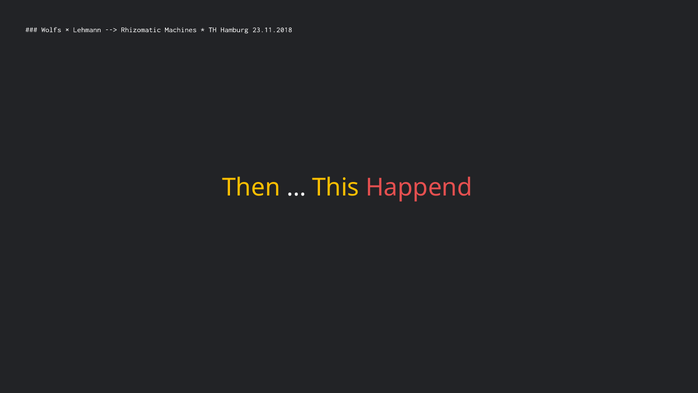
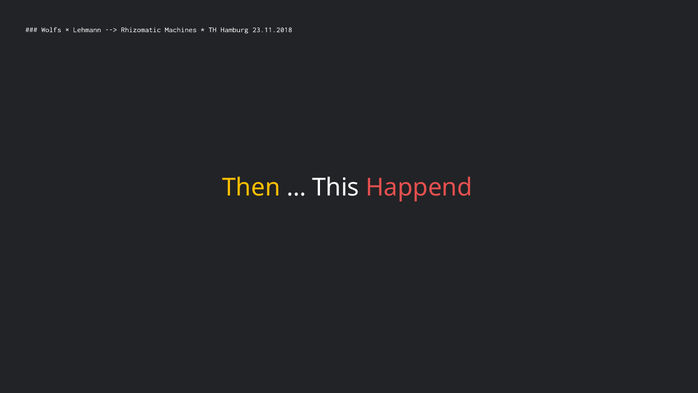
This colour: yellow -> white
